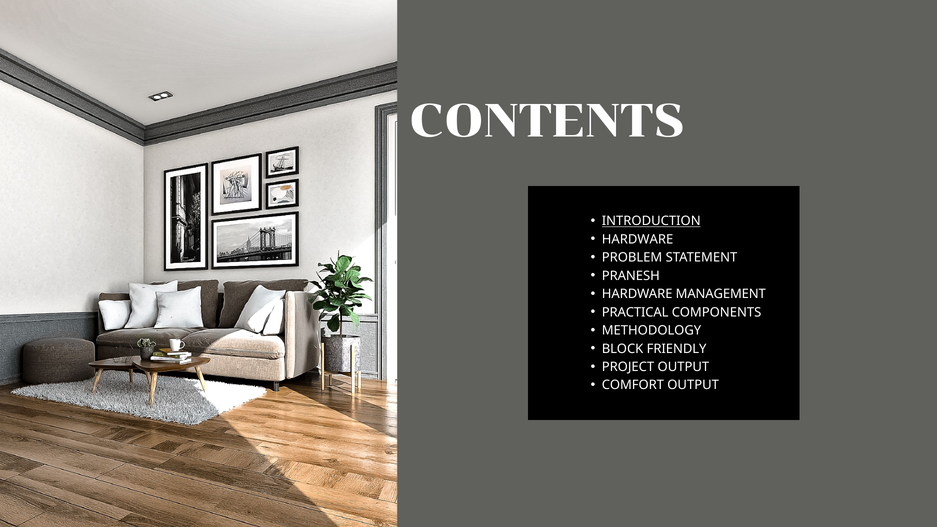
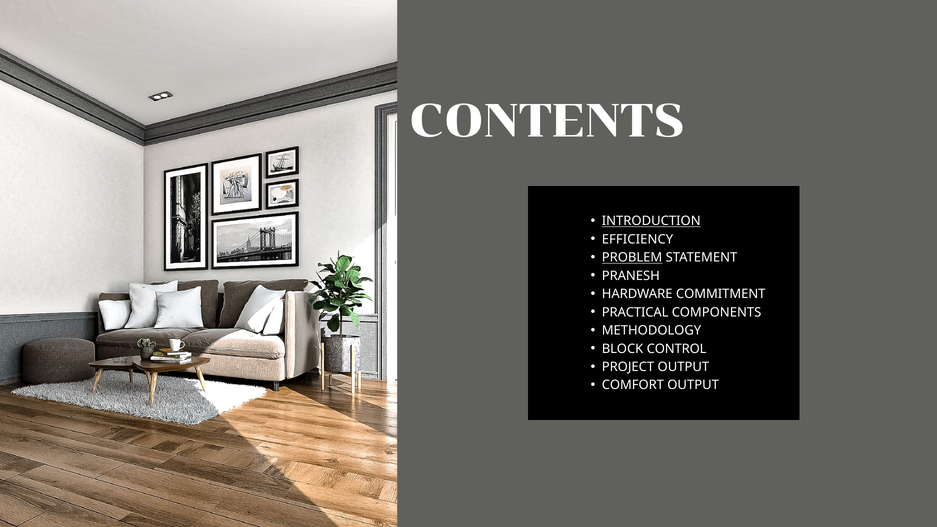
HARDWARE at (638, 239): HARDWARE -> EFFICIENCY
PROBLEM underline: none -> present
MANAGEMENT: MANAGEMENT -> COMMITMENT
FRIENDLY: FRIENDLY -> CONTROL
